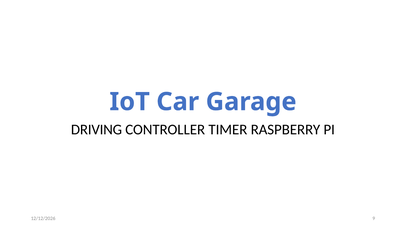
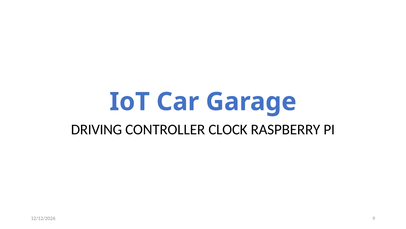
TIMER: TIMER -> CLOCK
